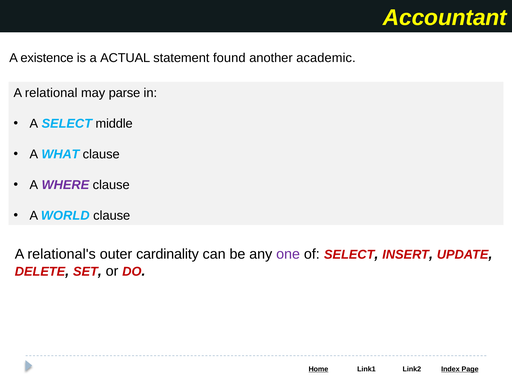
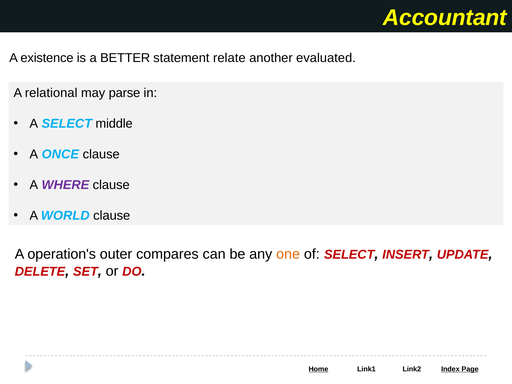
ACTUAL: ACTUAL -> BETTER
found: found -> relate
academic: academic -> evaluated
WHAT: WHAT -> ONCE
relational's: relational's -> operation's
cardinality: cardinality -> compares
one colour: purple -> orange
